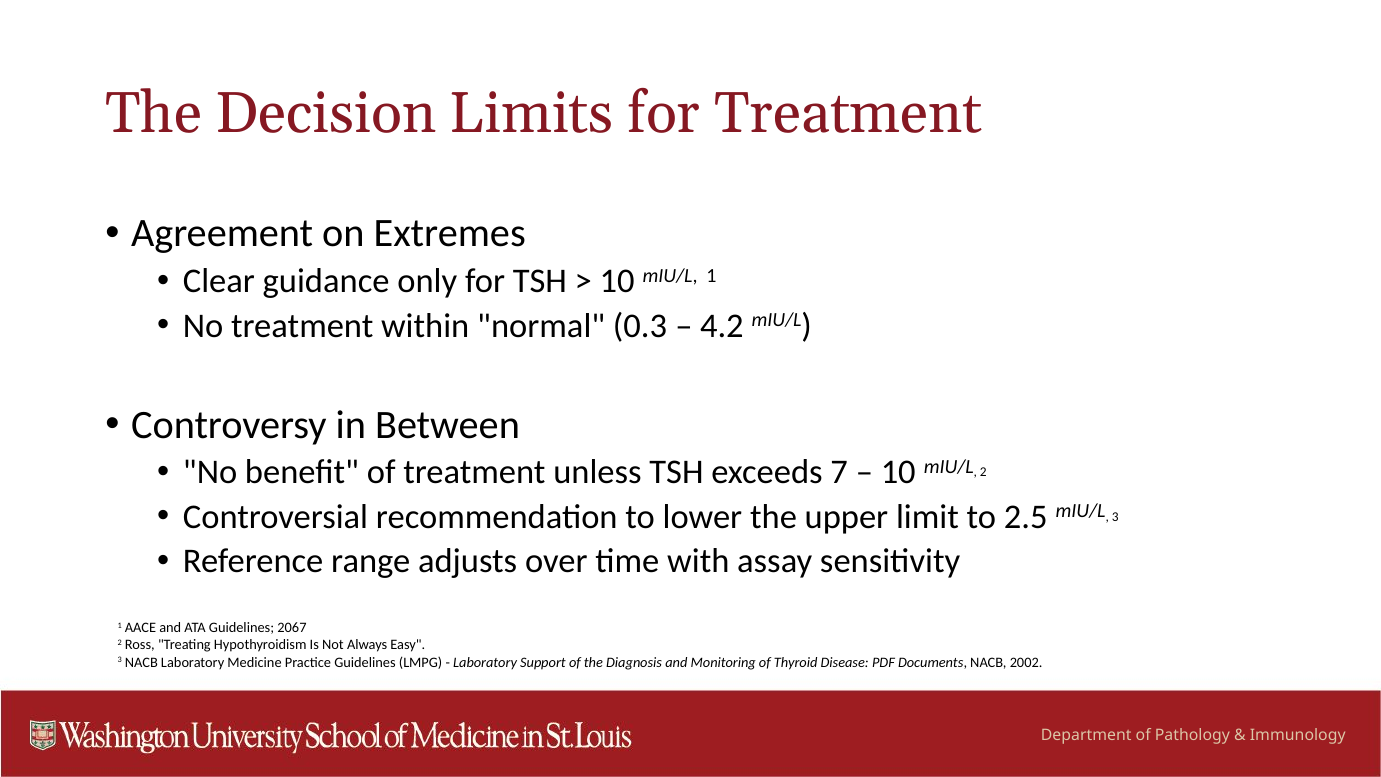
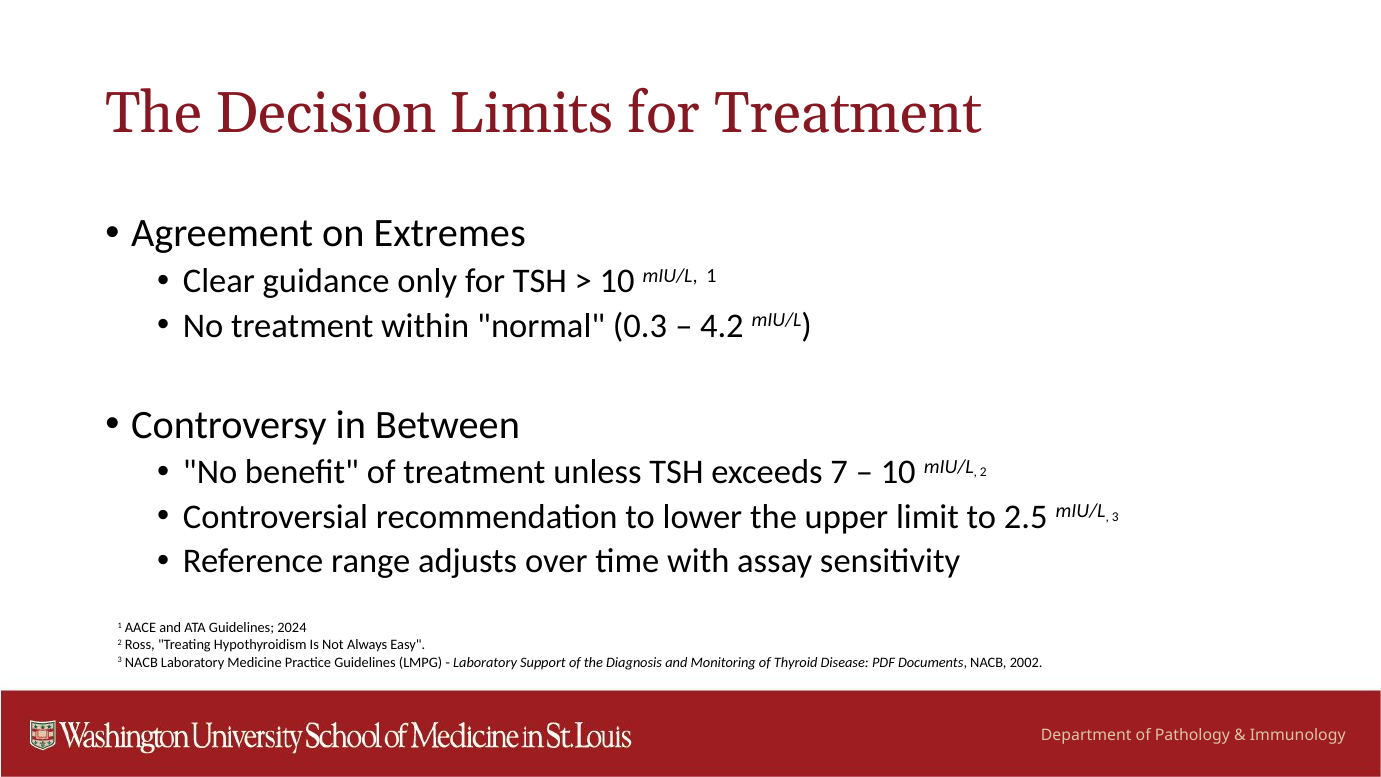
2067: 2067 -> 2024
